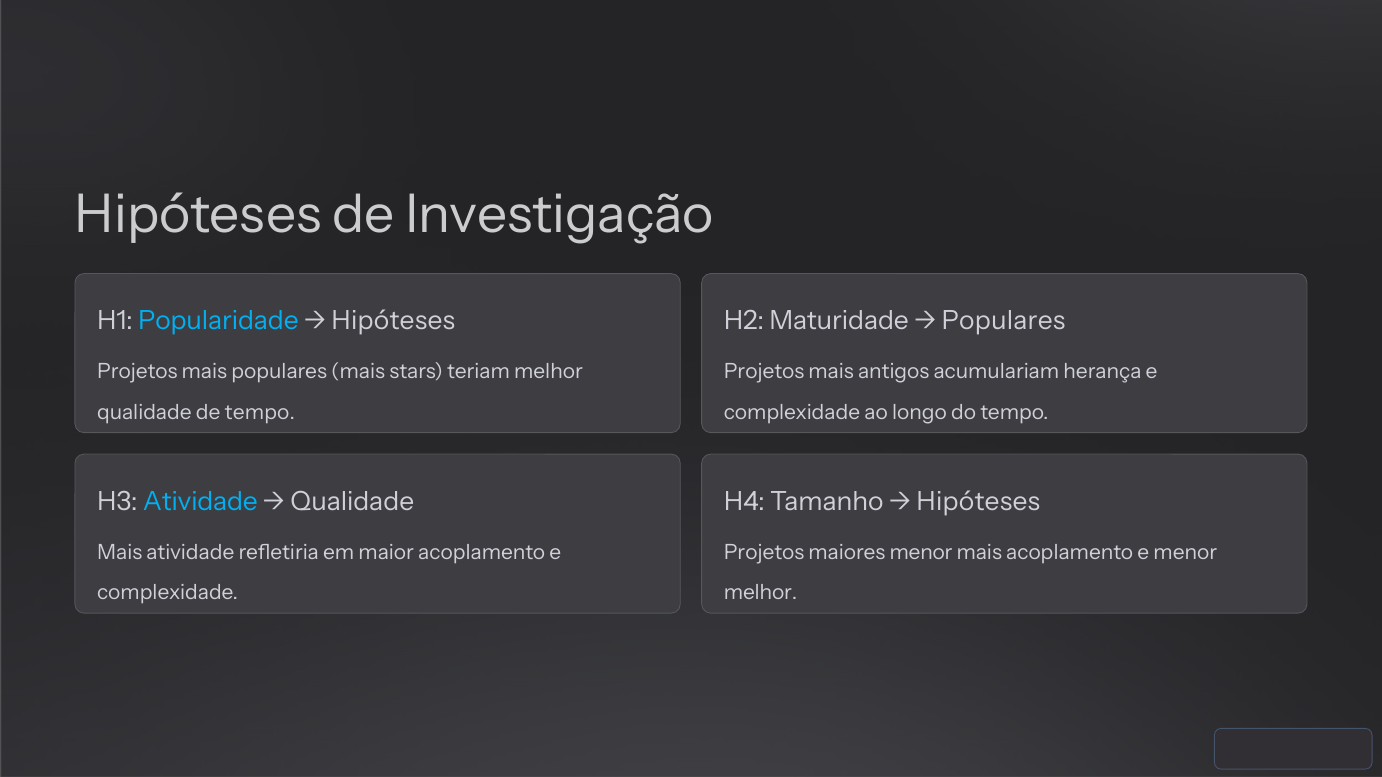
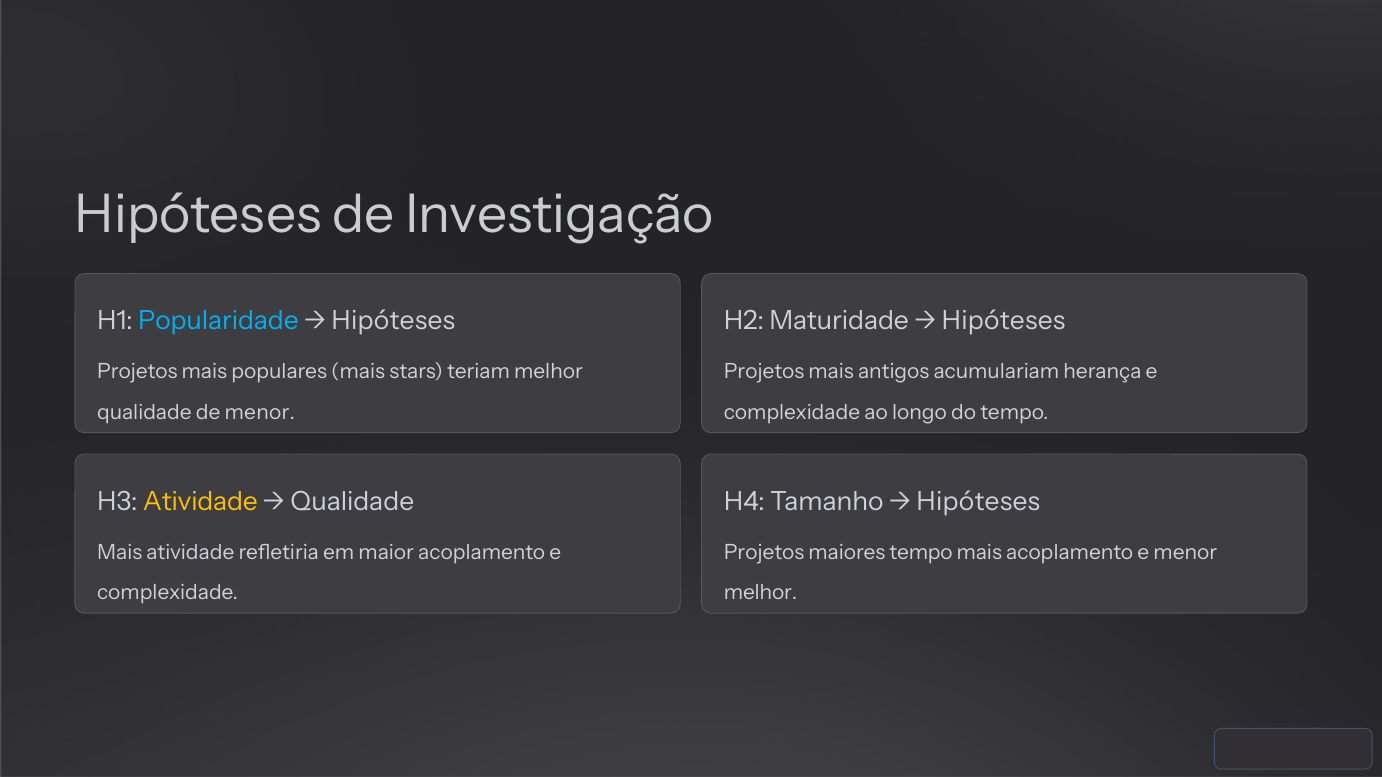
Populares at (1004, 321): Populares -> Hipóteses
de tempo: tempo -> menor
Atividade at (200, 502) colour: light blue -> yellow
maiores menor: menor -> tempo
